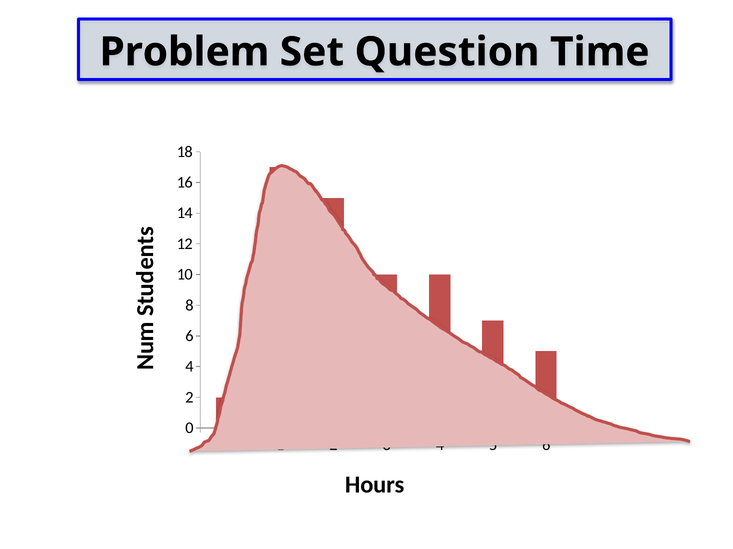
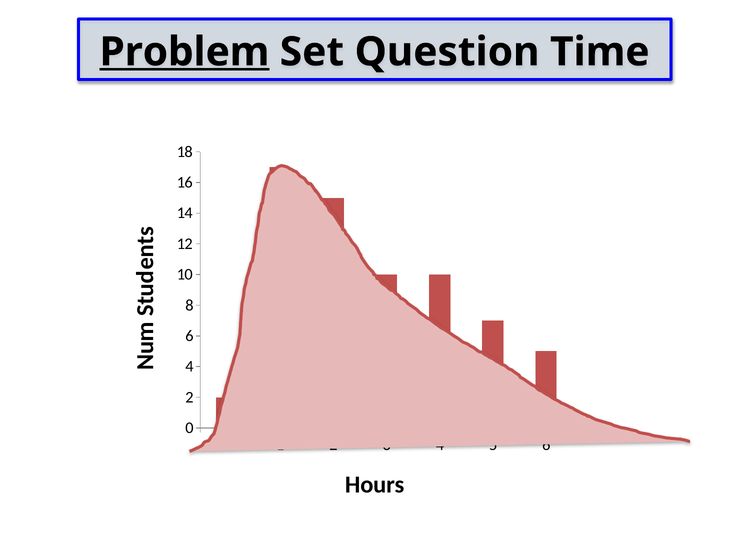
Problem underline: none -> present
